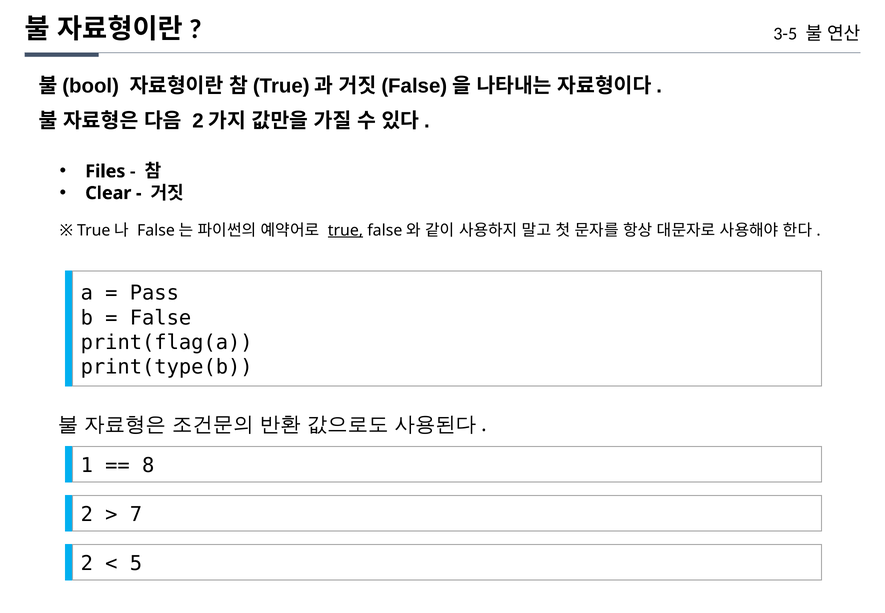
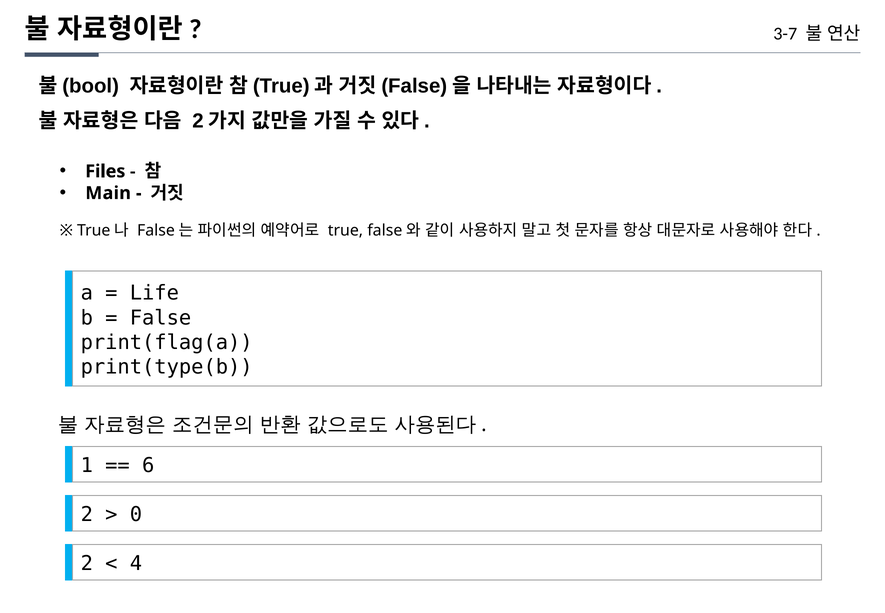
3-5: 3-5 -> 3-7
Clear: Clear -> Main
true underline: present -> none
Pass: Pass -> Life
8: 8 -> 6
7: 7 -> 0
5: 5 -> 4
